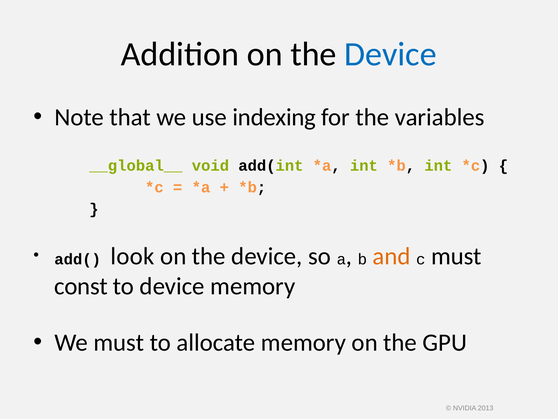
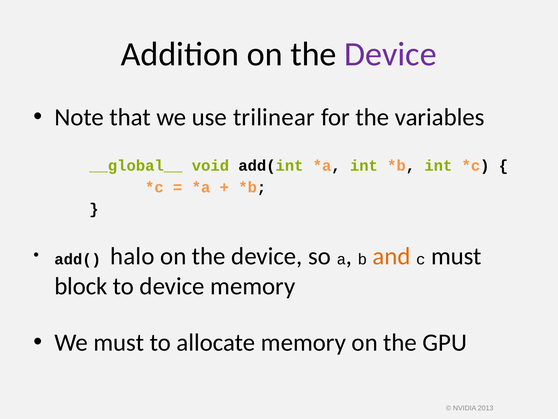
Device at (390, 54) colour: blue -> purple
indexing: indexing -> trilinear
look: look -> halo
const: const -> block
